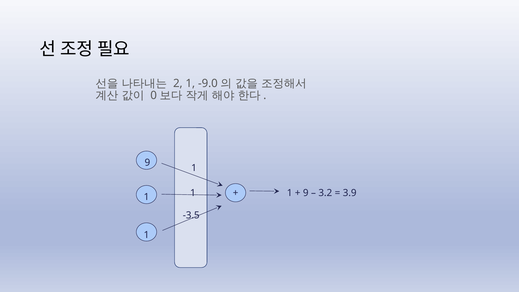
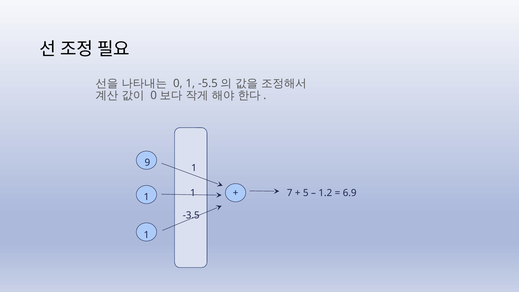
2 at (178, 83): 2 -> 0
-9.0: -9.0 -> -5.5
1 at (290, 193): 1 -> 7
9 at (306, 193): 9 -> 5
3.2: 3.2 -> 1.2
3.9: 3.9 -> 6.9
